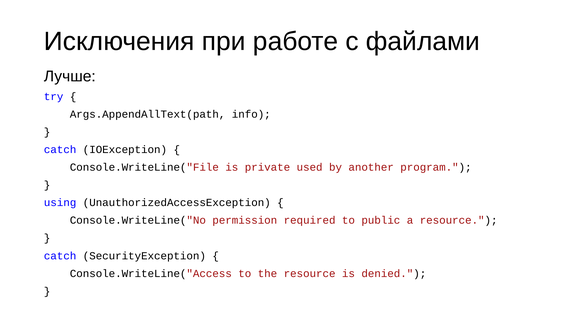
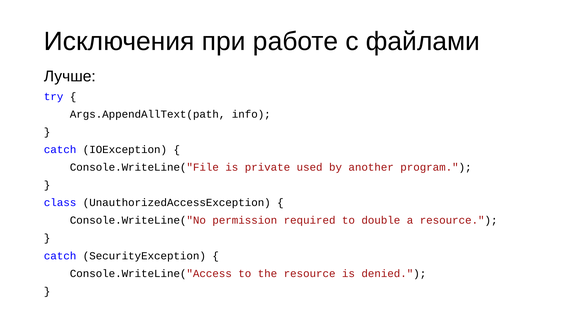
using: using -> class
public: public -> double
